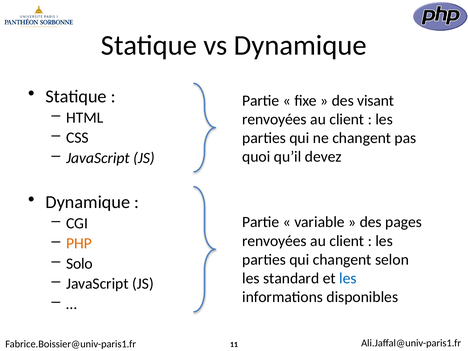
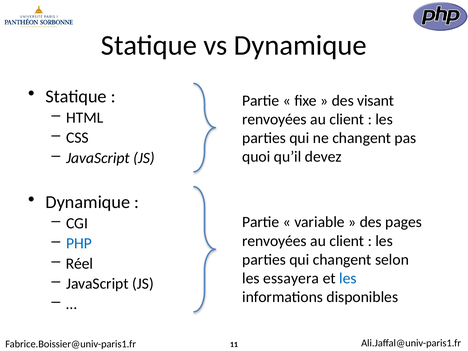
PHP colour: orange -> blue
Solo: Solo -> Réel
standard: standard -> essayera
